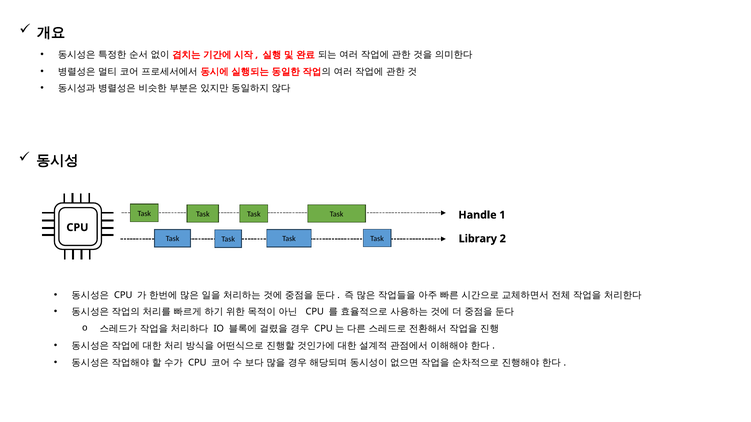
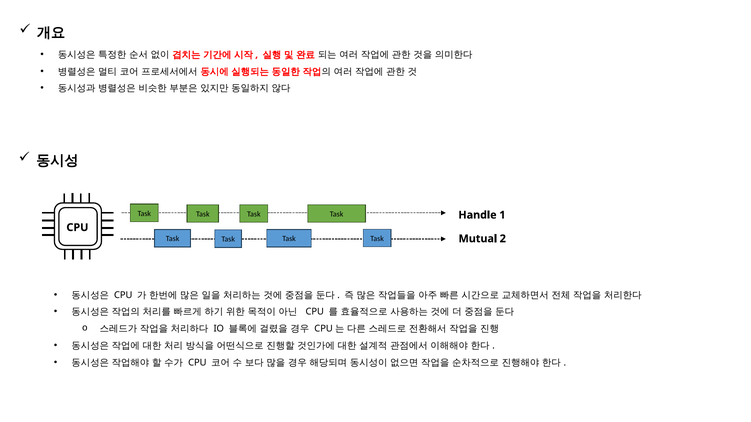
Library: Library -> Mutual
